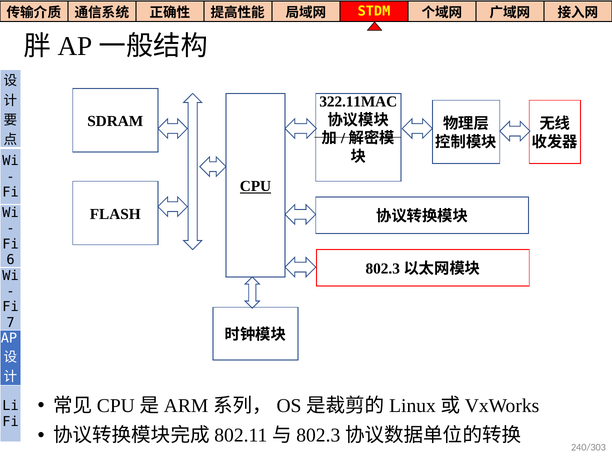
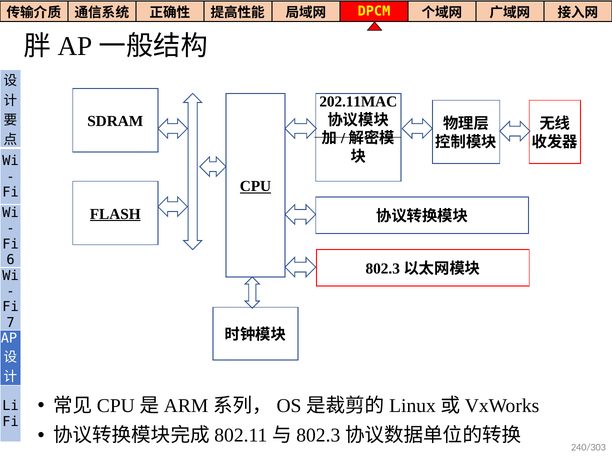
STDM: STDM -> DPCM
322.11MAC: 322.11MAC -> 202.11MAC
FLASH underline: none -> present
